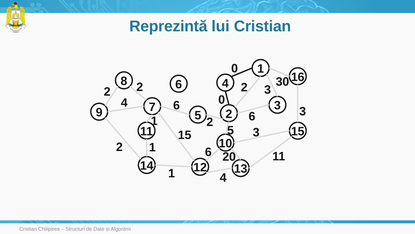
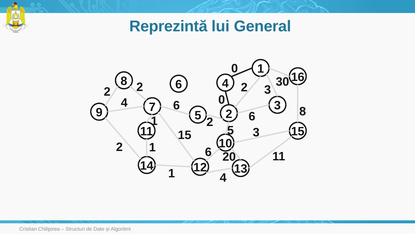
lui Cristian: Cristian -> General
3 at (303, 111): 3 -> 8
